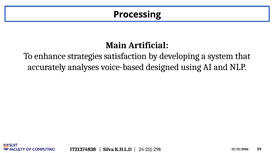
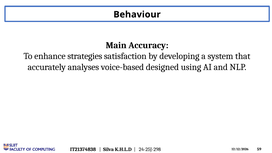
Processing: Processing -> Behaviour
Artificial: Artificial -> Accuracy
